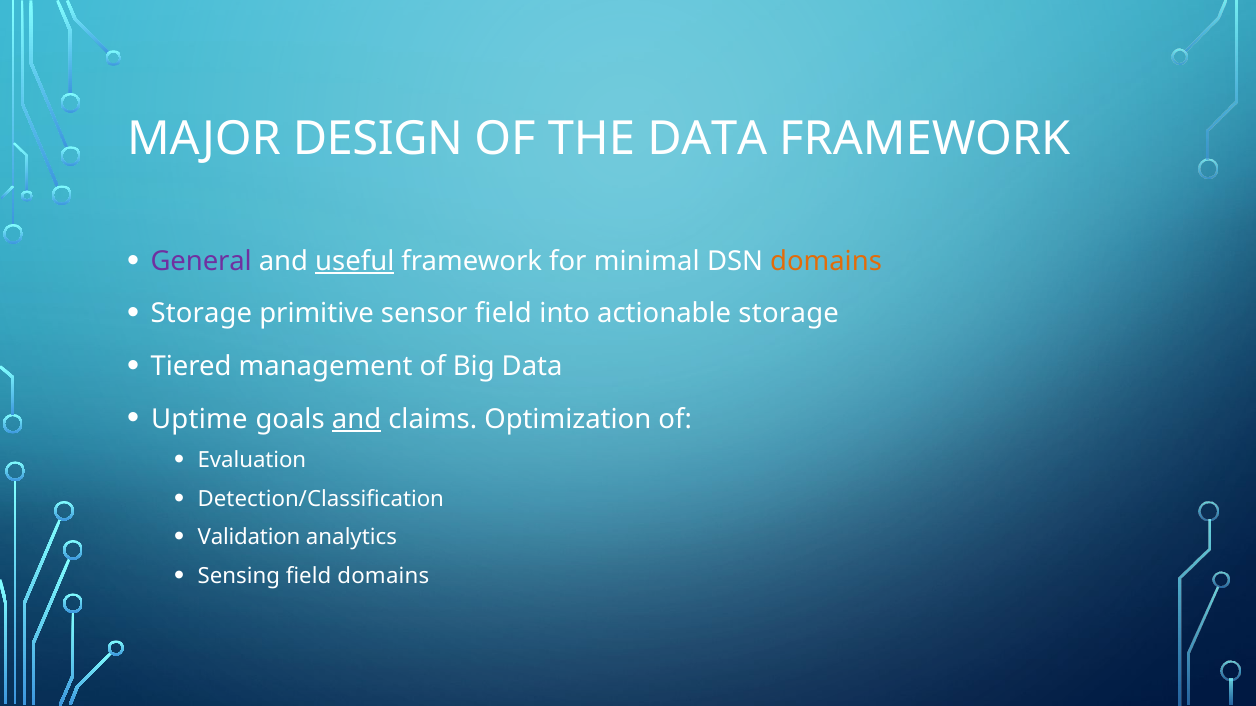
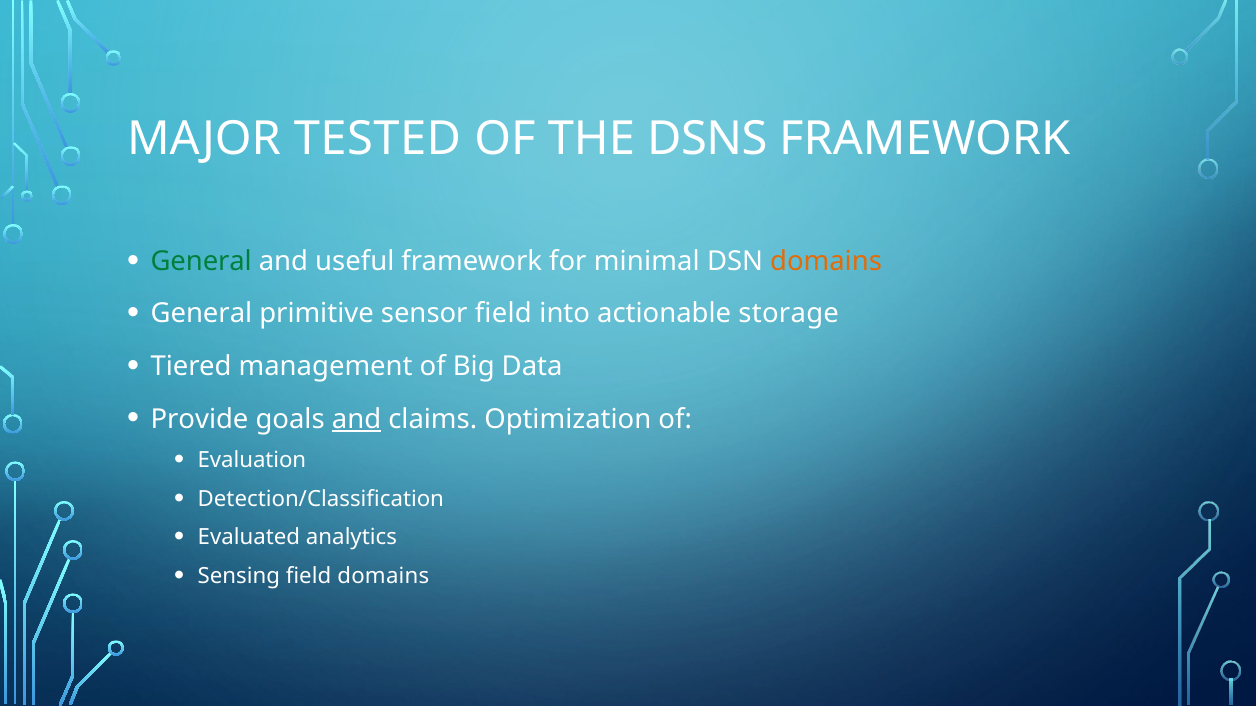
DESIGN: DESIGN -> TESTED
THE DATA: DATA -> DSNS
General at (201, 261) colour: purple -> green
useful underline: present -> none
Storage at (201, 314): Storage -> General
Uptime: Uptime -> Provide
Validation: Validation -> Evaluated
